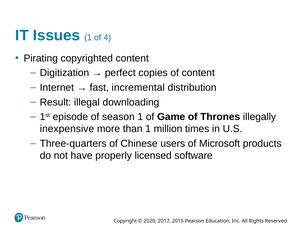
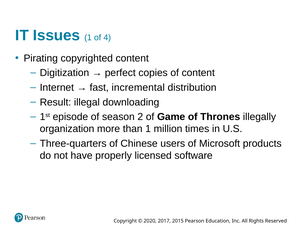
season 1: 1 -> 2
inexpensive: inexpensive -> organization
